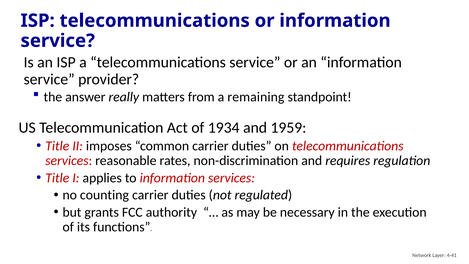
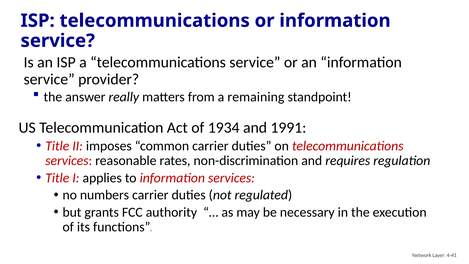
1959: 1959 -> 1991
counting: counting -> numbers
